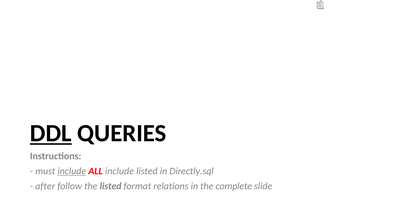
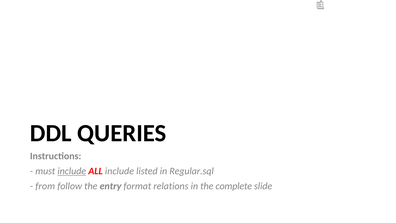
DDL underline: present -> none
Directly.sql: Directly.sql -> Regular.sql
after: after -> from
the listed: listed -> entry
